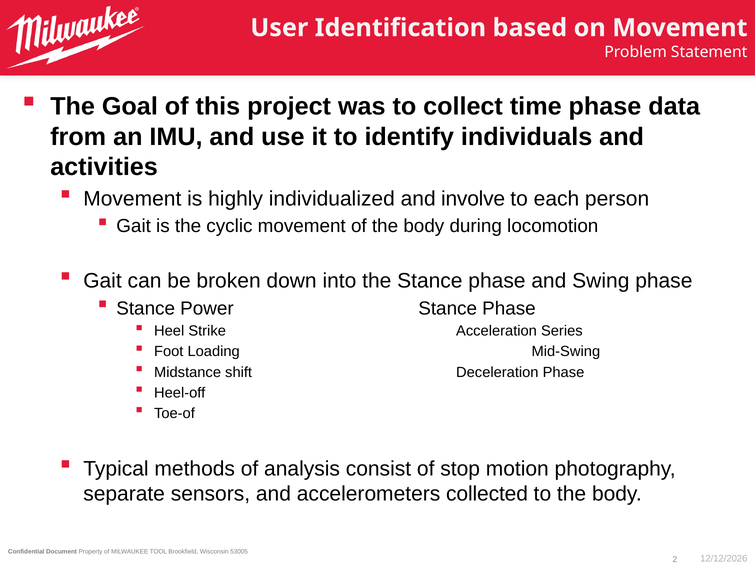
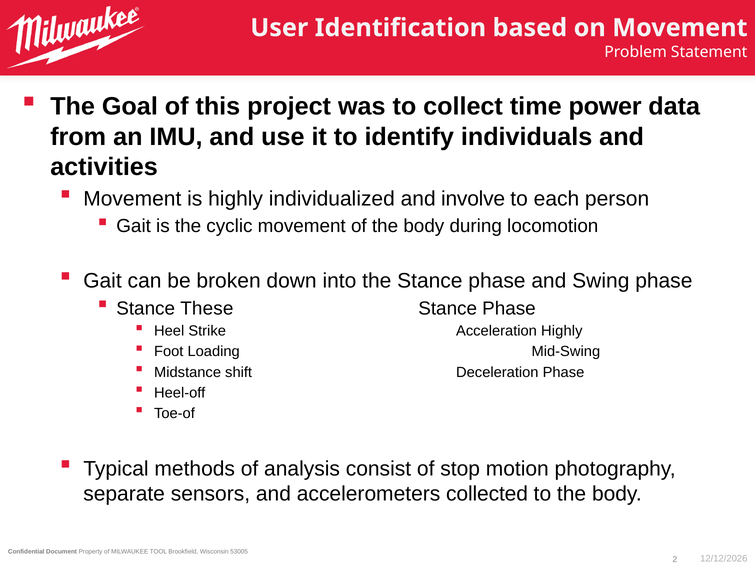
time phase: phase -> power
Power: Power -> These
Acceleration Series: Series -> Highly
